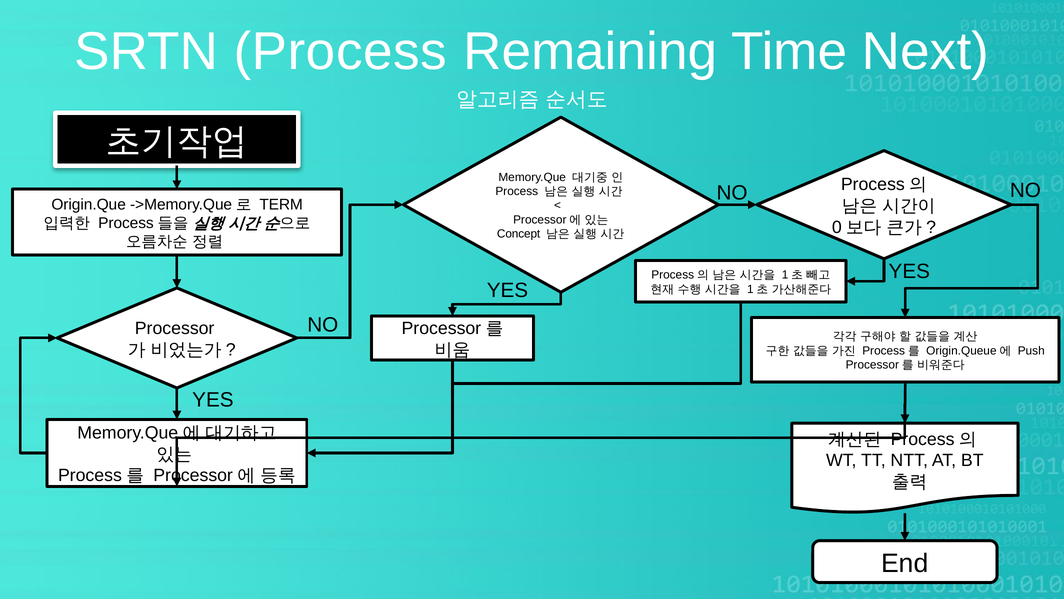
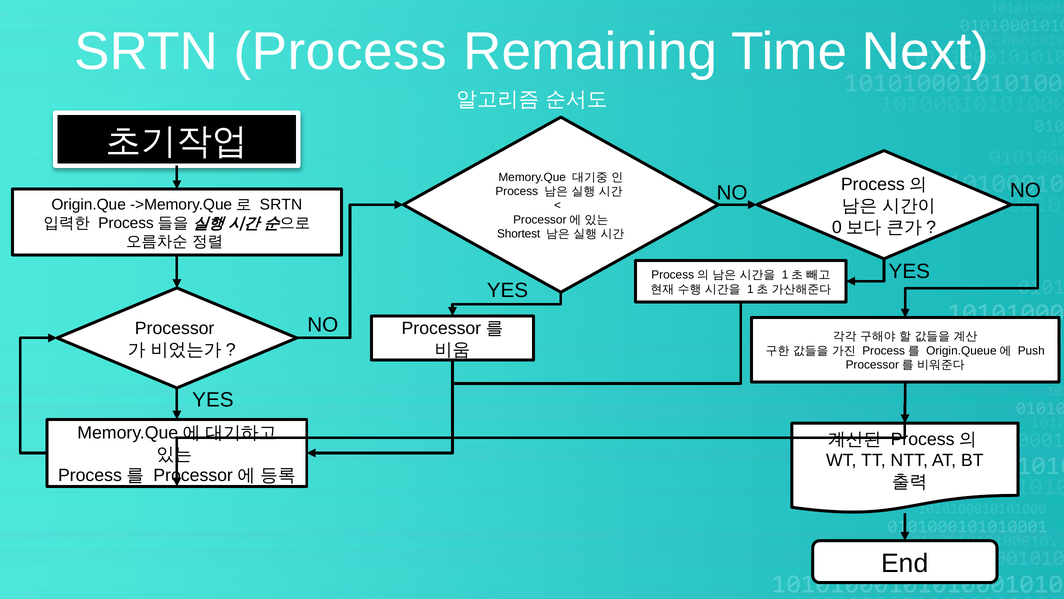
TERM at (281, 204): TERM -> SRTN
Concept: Concept -> Shortest
